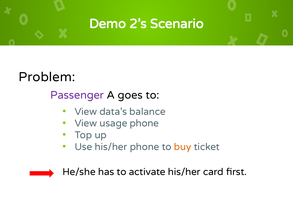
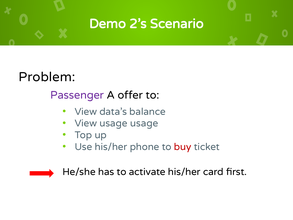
goes: goes -> offer
usage phone: phone -> usage
buy colour: orange -> red
